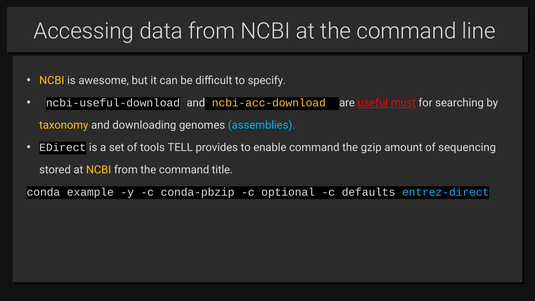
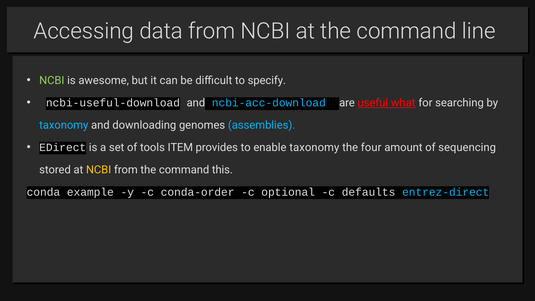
NCBI at (52, 81) colour: yellow -> light green
ncbi-acc-download colour: yellow -> light blue
must: must -> what
taxonomy at (64, 125) colour: yellow -> light blue
TELL: TELL -> ITEM
enable command: command -> taxonomy
gzip: gzip -> four
title: title -> this
conda-pbzip: conda-pbzip -> conda-order
